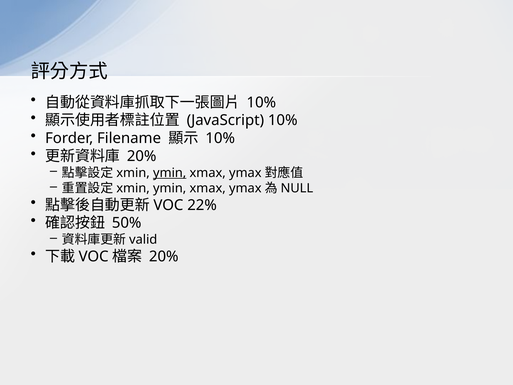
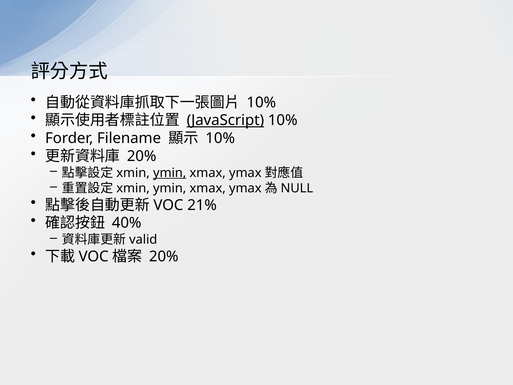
JavaScript underline: none -> present
22%: 22% -> 21%
50%: 50% -> 40%
